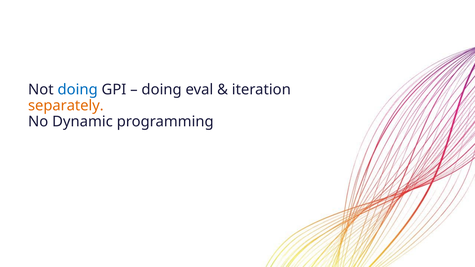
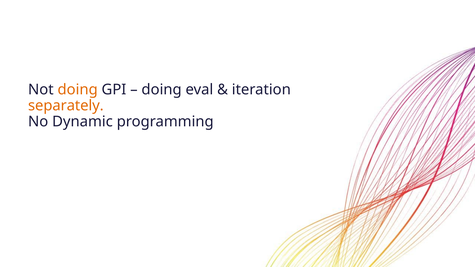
doing at (78, 90) colour: blue -> orange
